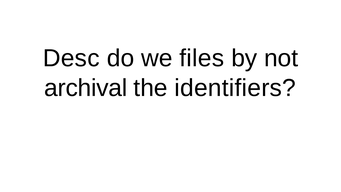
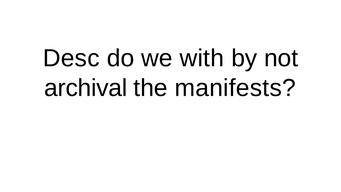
files: files -> with
identifiers: identifiers -> manifests
